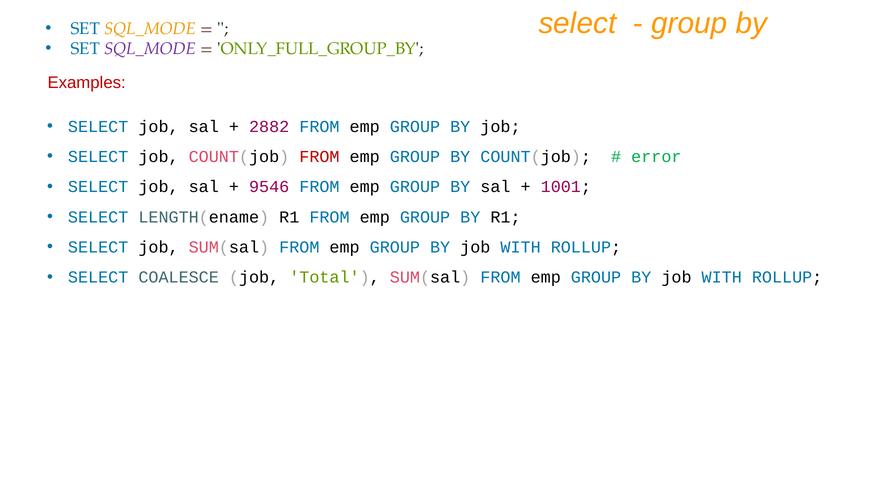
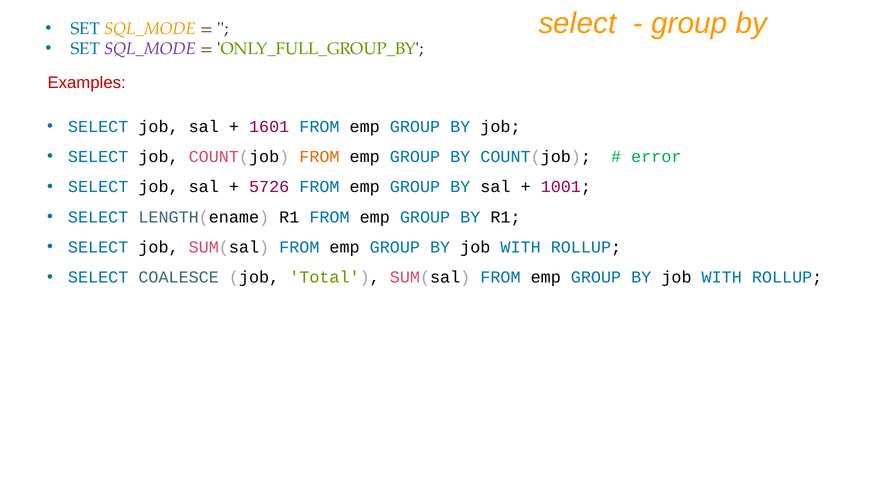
2882: 2882 -> 1601
FROM at (319, 157) colour: red -> orange
9546: 9546 -> 5726
